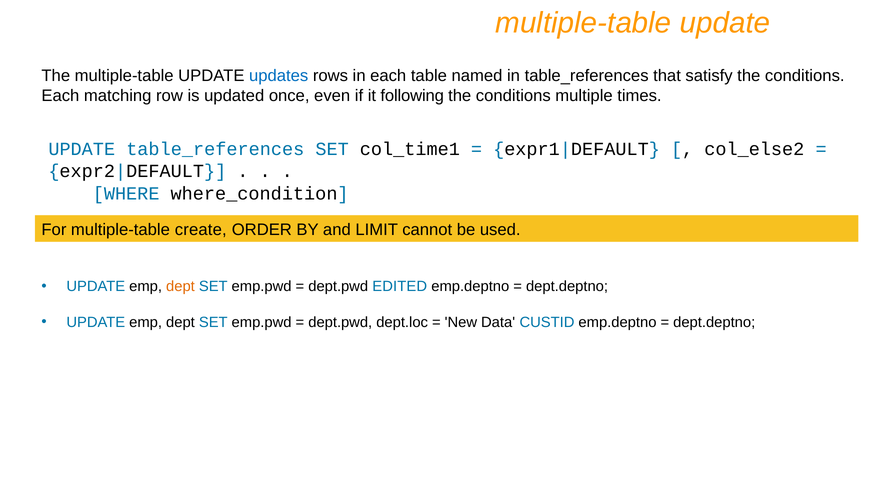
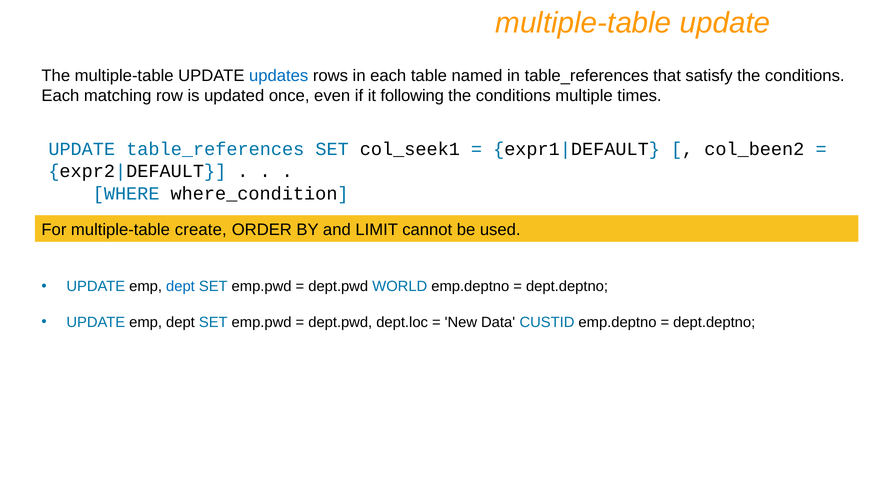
col_time1: col_time1 -> col_seek1
col_else2: col_else2 -> col_been2
dept at (180, 286) colour: orange -> blue
EDITED: EDITED -> WORLD
